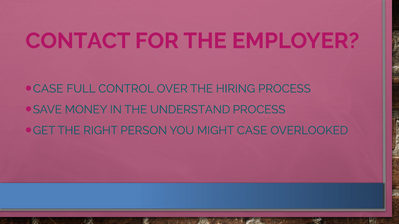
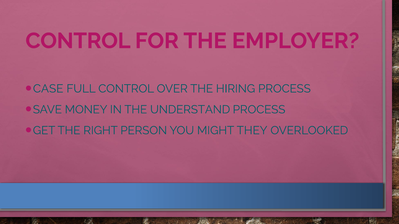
CONTACT at (78, 41): CONTACT -> CONTROL
MIGHT CASE: CASE -> THEY
